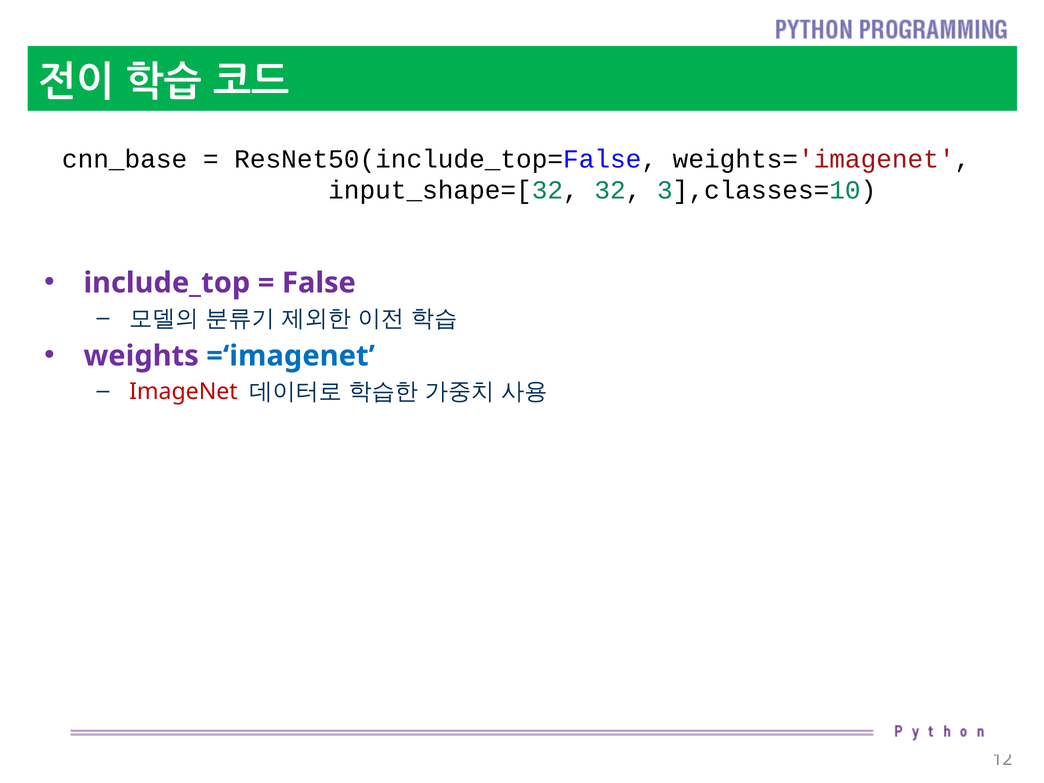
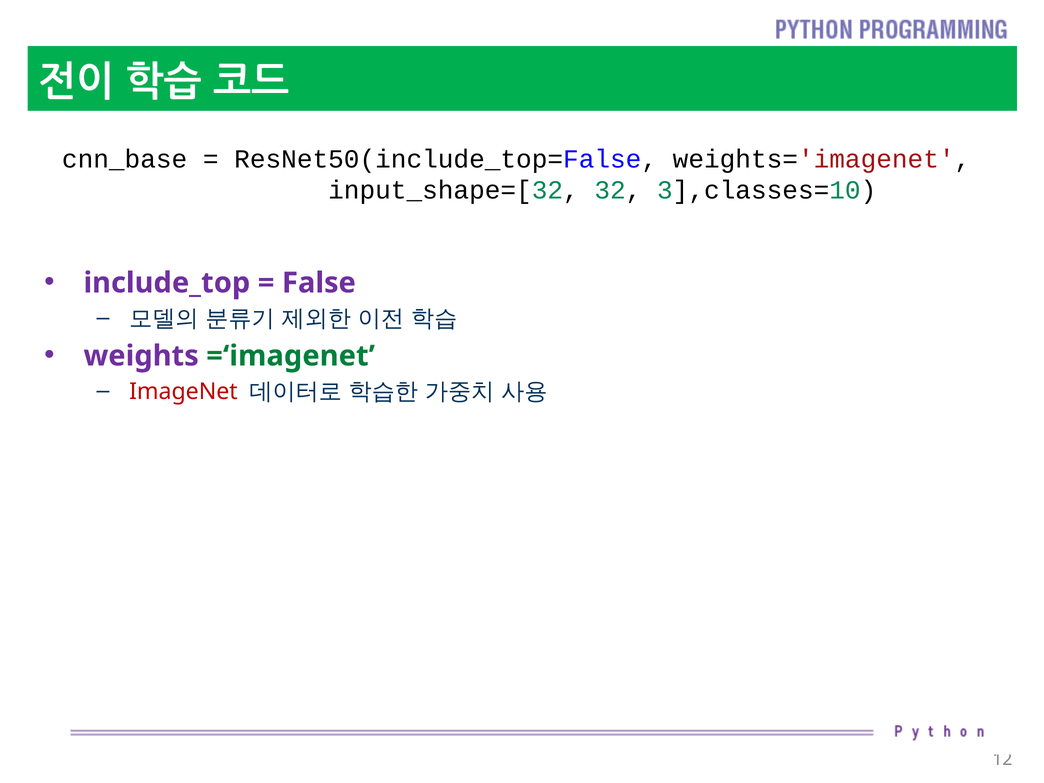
=‘imagenet colour: blue -> green
